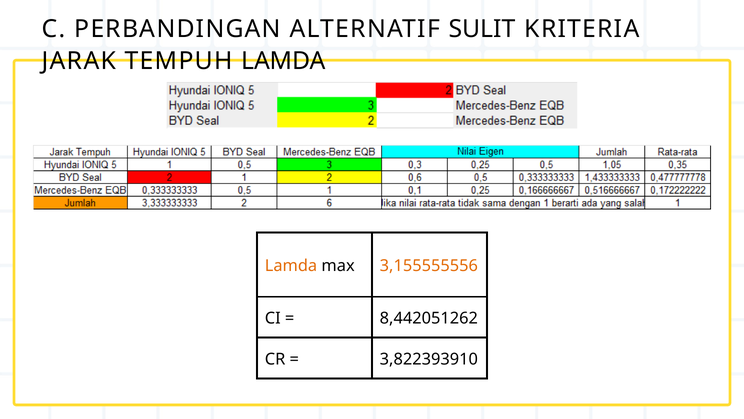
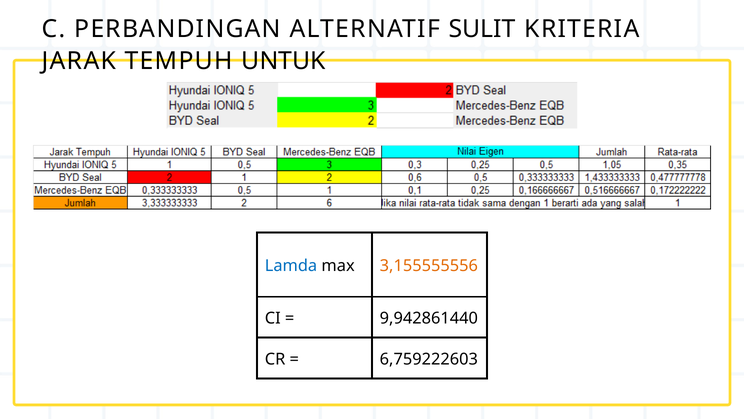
TEMPUH LAMDA: LAMDA -> UNTUK
Lamda at (291, 266) colour: orange -> blue
8,442051262: 8,442051262 -> 9,942861440
3,822393910: 3,822393910 -> 6,759222603
